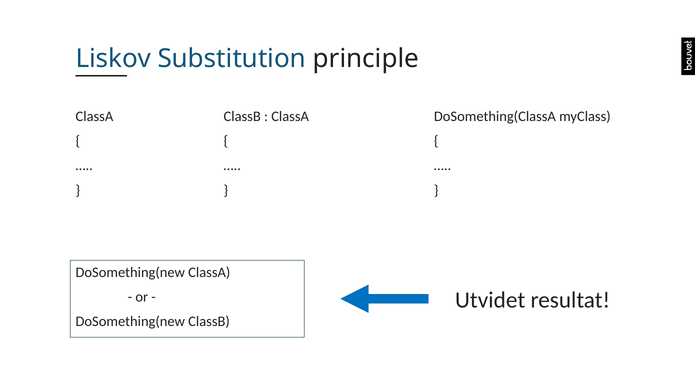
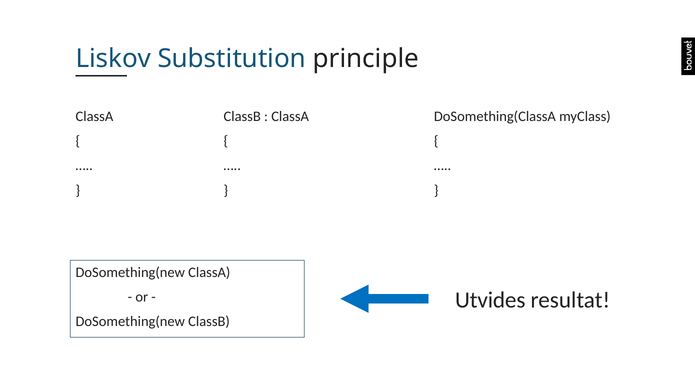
Utvidet: Utvidet -> Utvides
